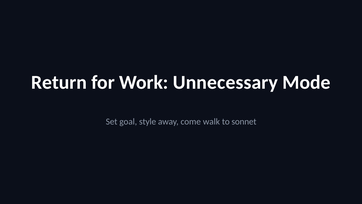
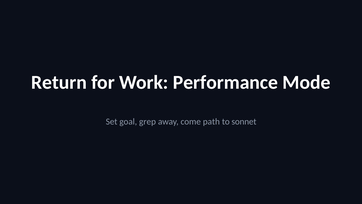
Unnecessary: Unnecessary -> Performance
style: style -> grep
walk: walk -> path
